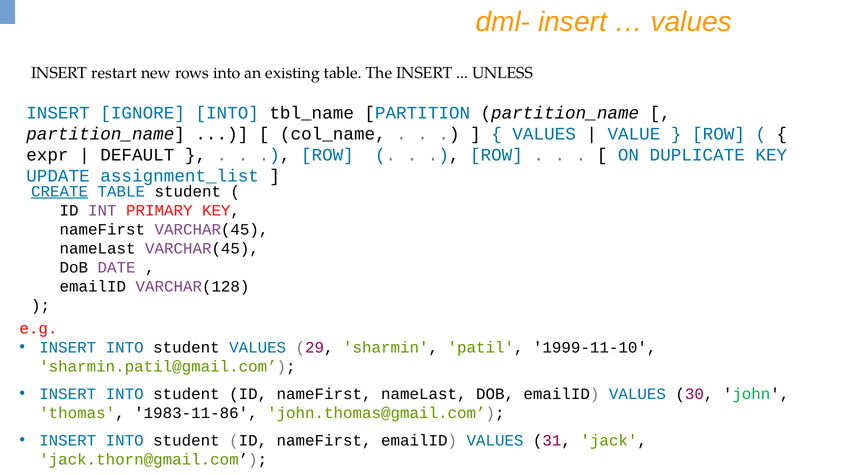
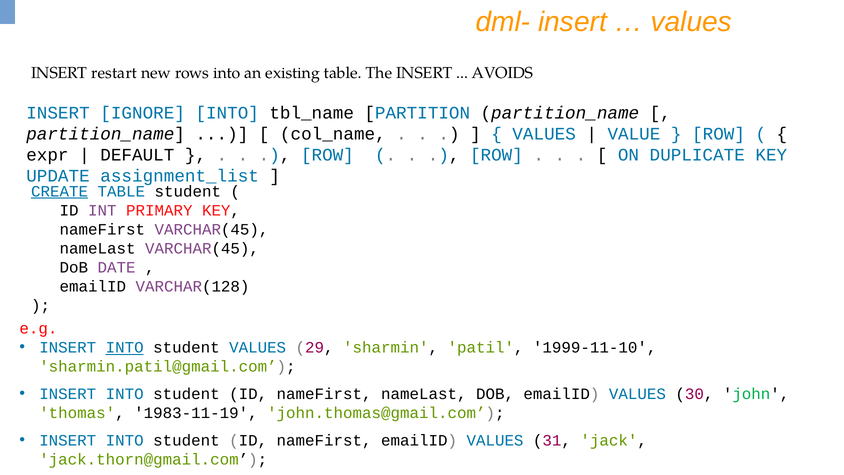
UNLESS: UNLESS -> AVOIDS
INTO at (125, 347) underline: none -> present
1983-11-86: 1983-11-86 -> 1983-11-19
